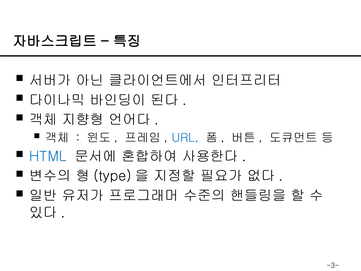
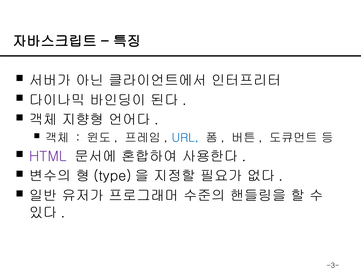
HTML colour: blue -> purple
